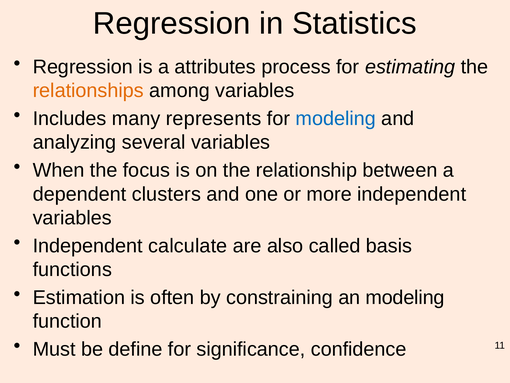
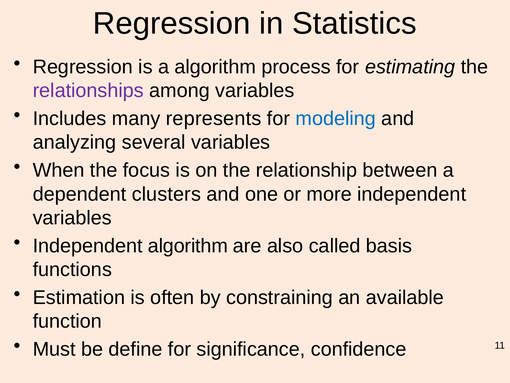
a attributes: attributes -> algorithm
relationships colour: orange -> purple
Independent calculate: calculate -> algorithm
an modeling: modeling -> available
